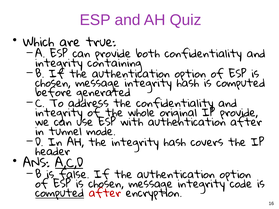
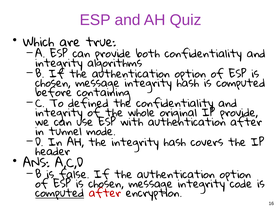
containing: containing -> algorithms
generated: generated -> containing
address: address -> defined
A,C,D underline: present -> none
